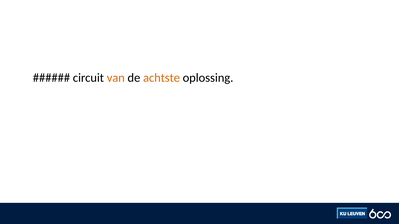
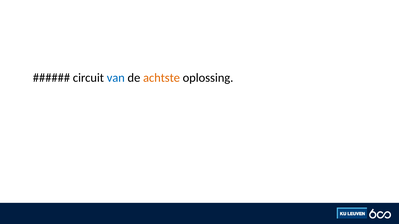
van colour: orange -> blue
